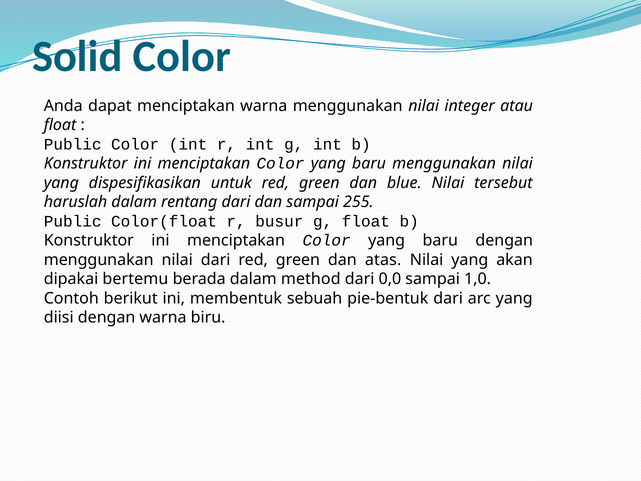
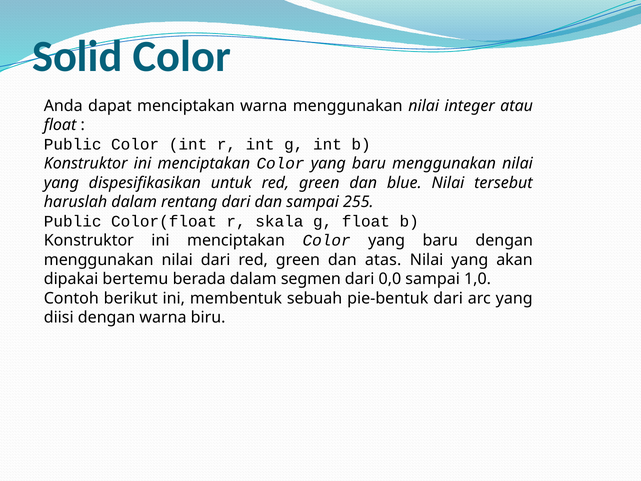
busur: busur -> skala
method: method -> segmen
